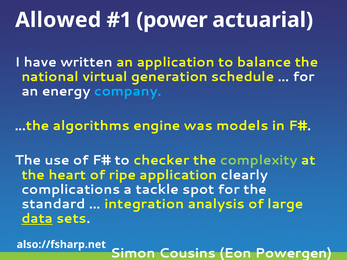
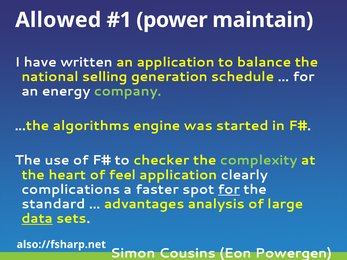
actuarial: actuarial -> maintain
virtual: virtual -> selling
company colour: light blue -> light green
models: models -> started
ripe: ripe -> feel
tackle: tackle -> faster
for at (229, 190) underline: none -> present
integration: integration -> advantages
